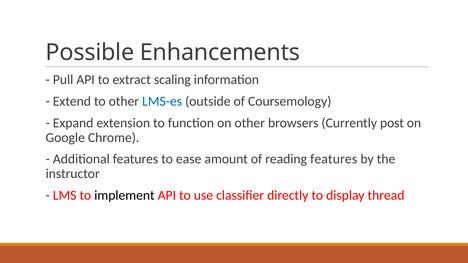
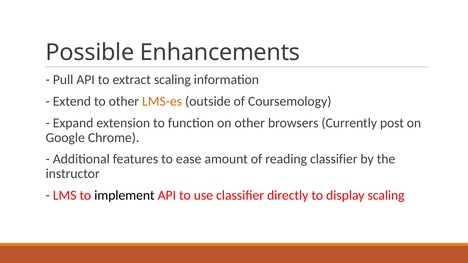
LMS-es colour: blue -> orange
reading features: features -> classifier
display thread: thread -> scaling
